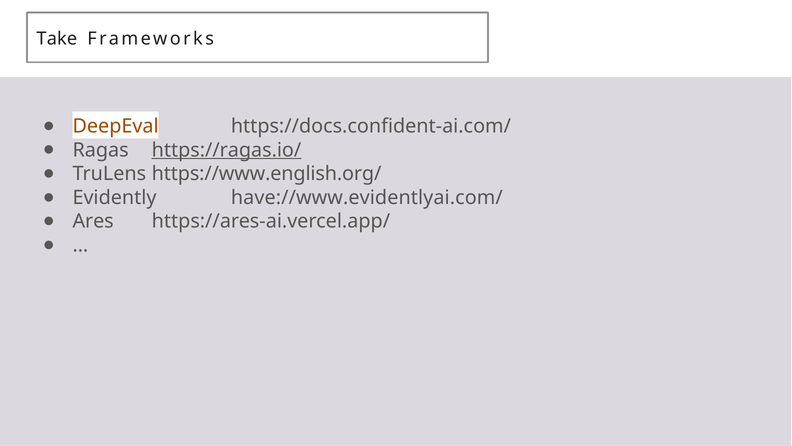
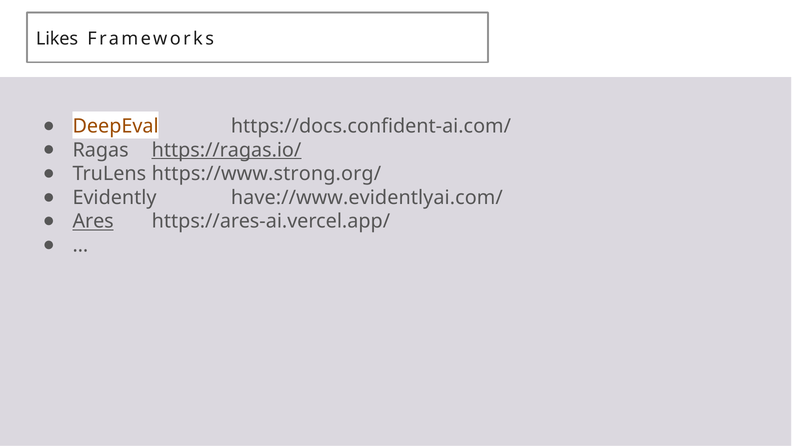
Take: Take -> Likes
https://www.english.org/: https://www.english.org/ -> https://www.strong.org/
Ares underline: none -> present
